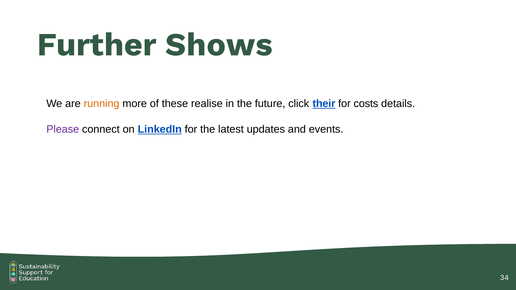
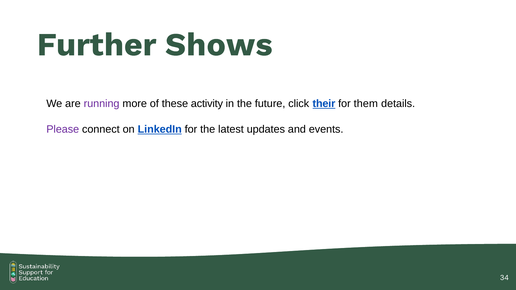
running colour: orange -> purple
realise: realise -> activity
costs: costs -> them
